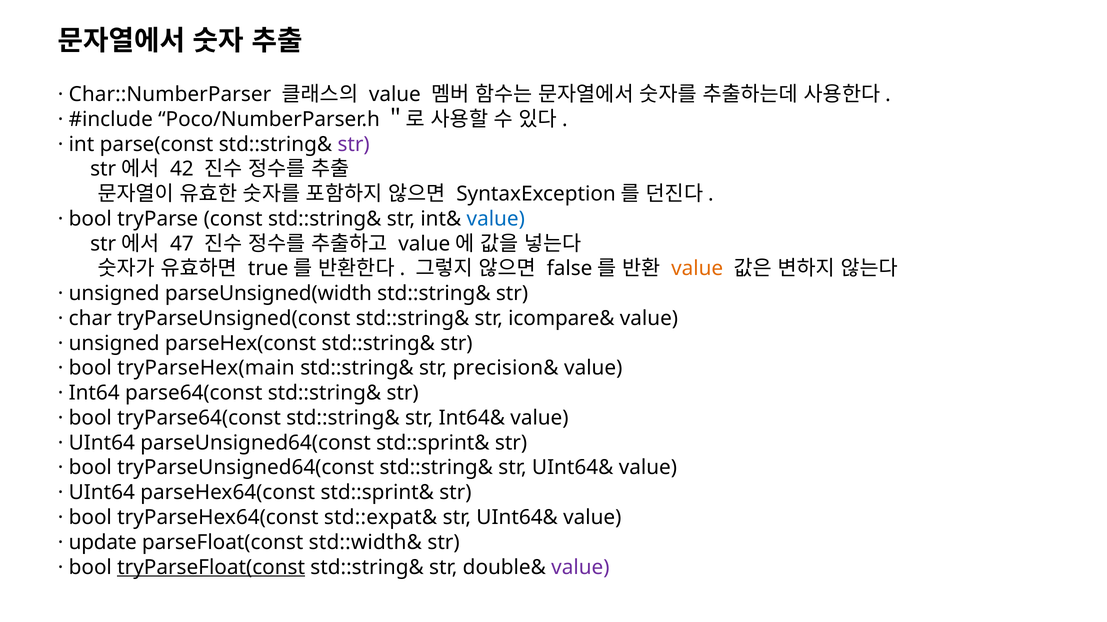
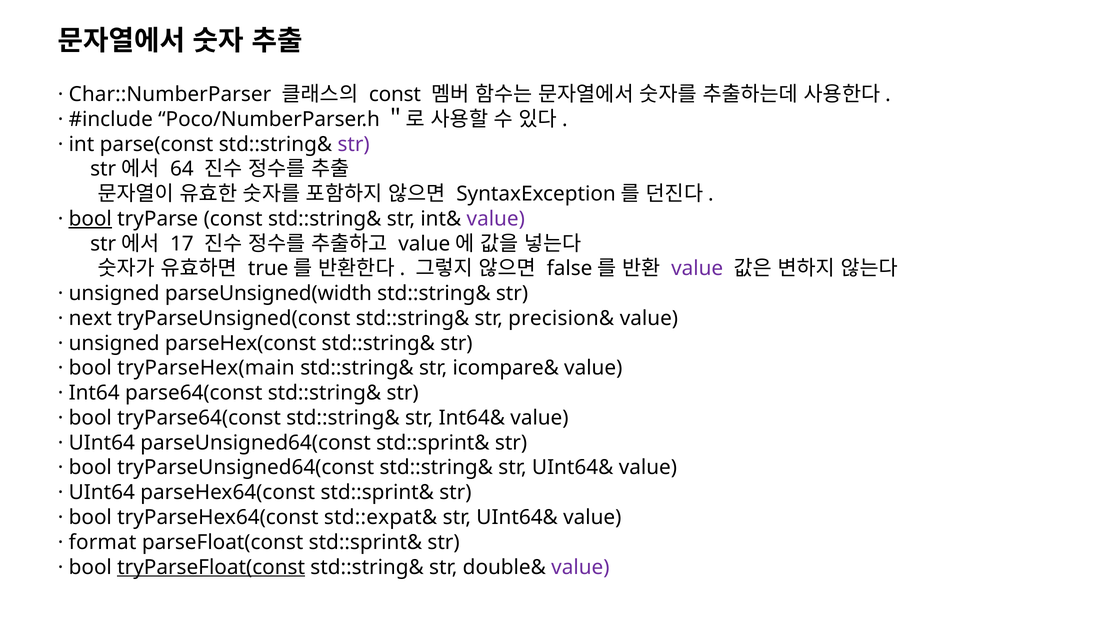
value at (395, 95): value -> const
42: 42 -> 64
bool at (90, 219) underline: none -> present
value at (496, 219) colour: blue -> purple
47: 47 -> 17
value at (697, 269) colour: orange -> purple
char: char -> next
icompare&: icompare& -> precision&
precision&: precision& -> icompare&
update: update -> format
parseFloat(const std::width&: std::width& -> std::sprint&
